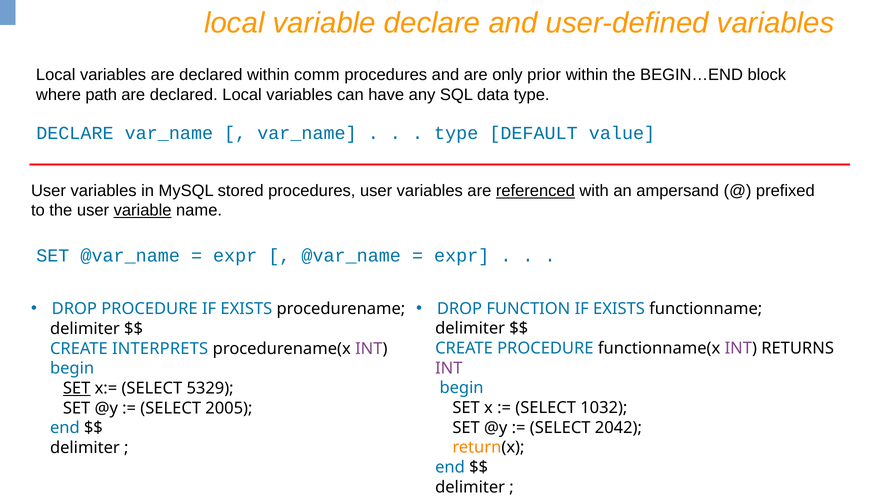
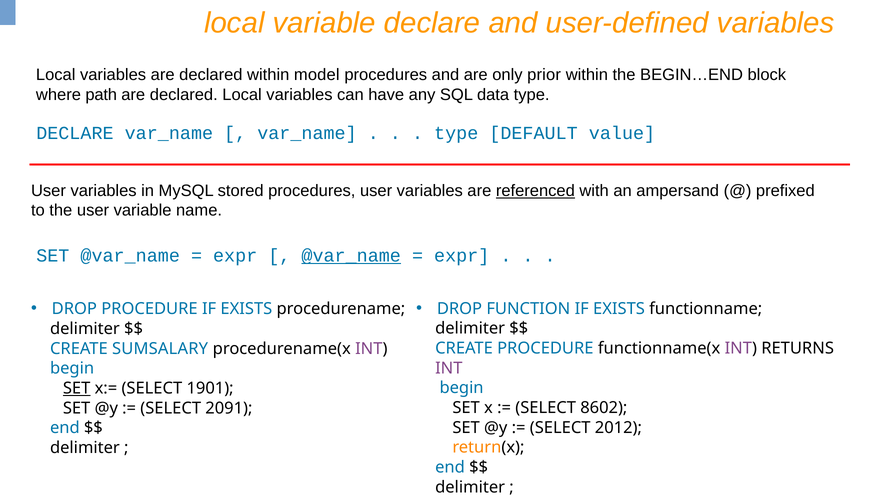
comm: comm -> model
variable at (143, 211) underline: present -> none
@var_name at (351, 256) underline: none -> present
INTERPRETS: INTERPRETS -> SUMSALARY
5329: 5329 -> 1901
1032: 1032 -> 8602
2005: 2005 -> 2091
2042: 2042 -> 2012
